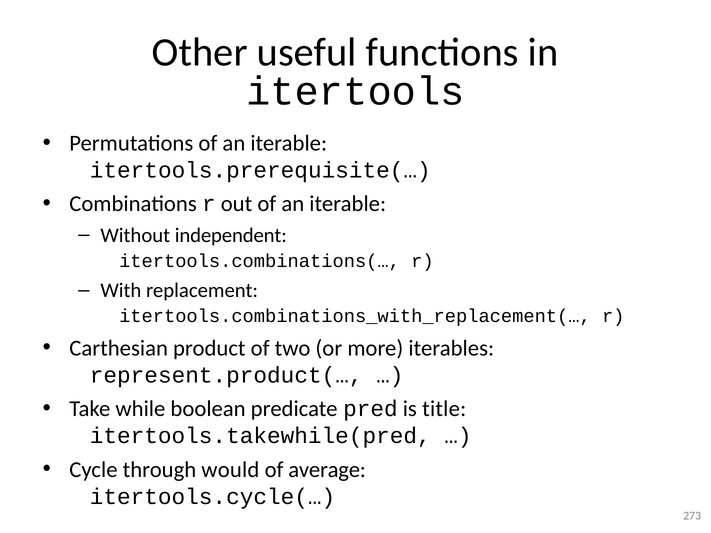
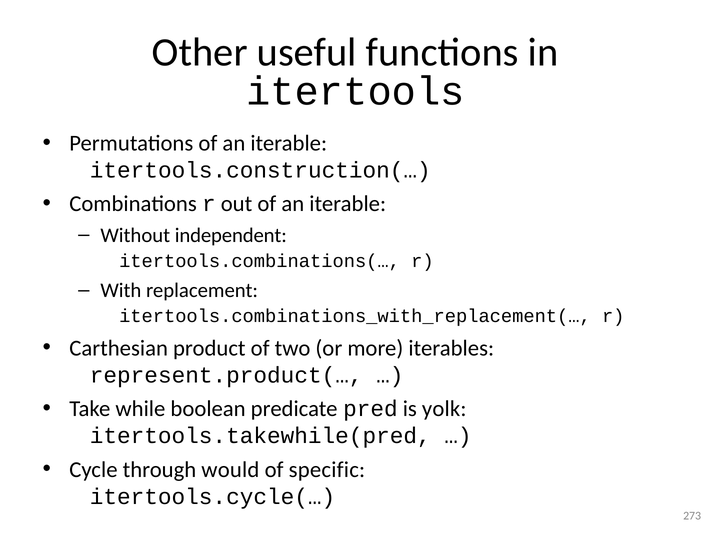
itertools.prerequisite(…: itertools.prerequisite(… -> itertools.construction(…
title: title -> yolk
average: average -> specific
